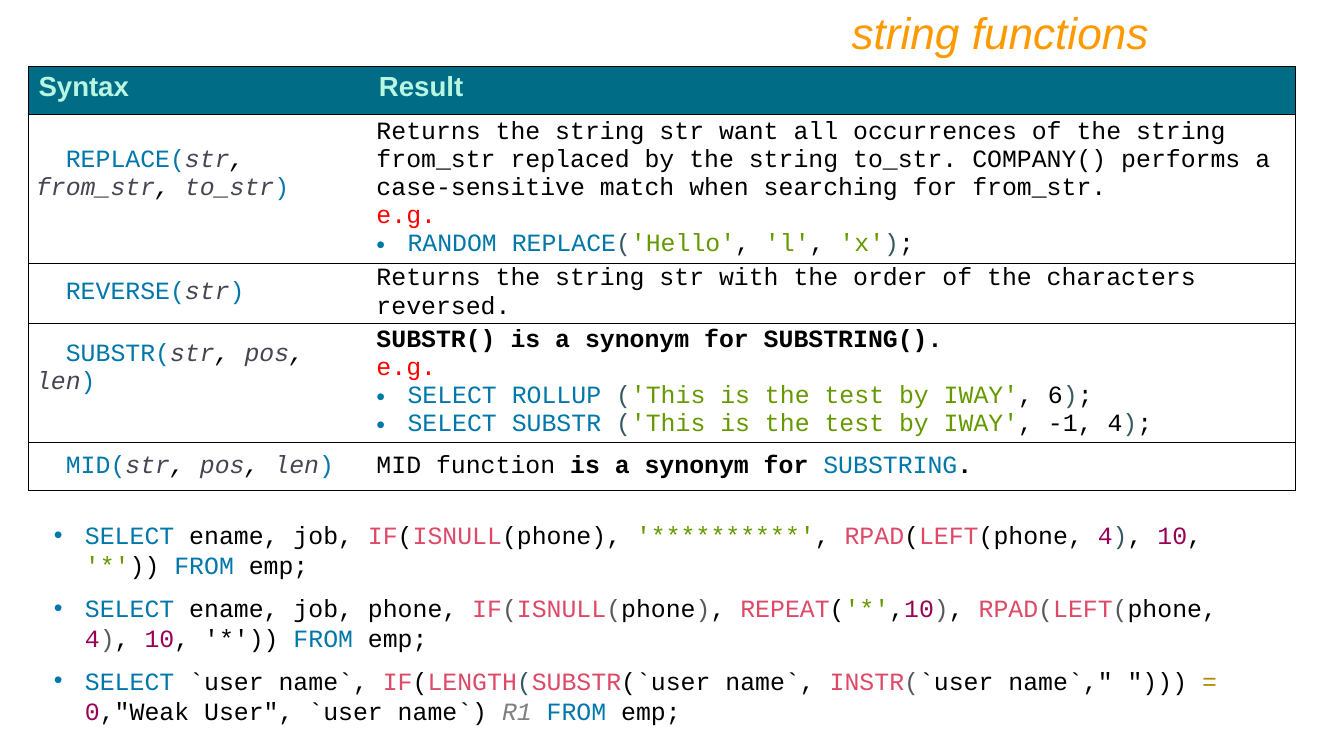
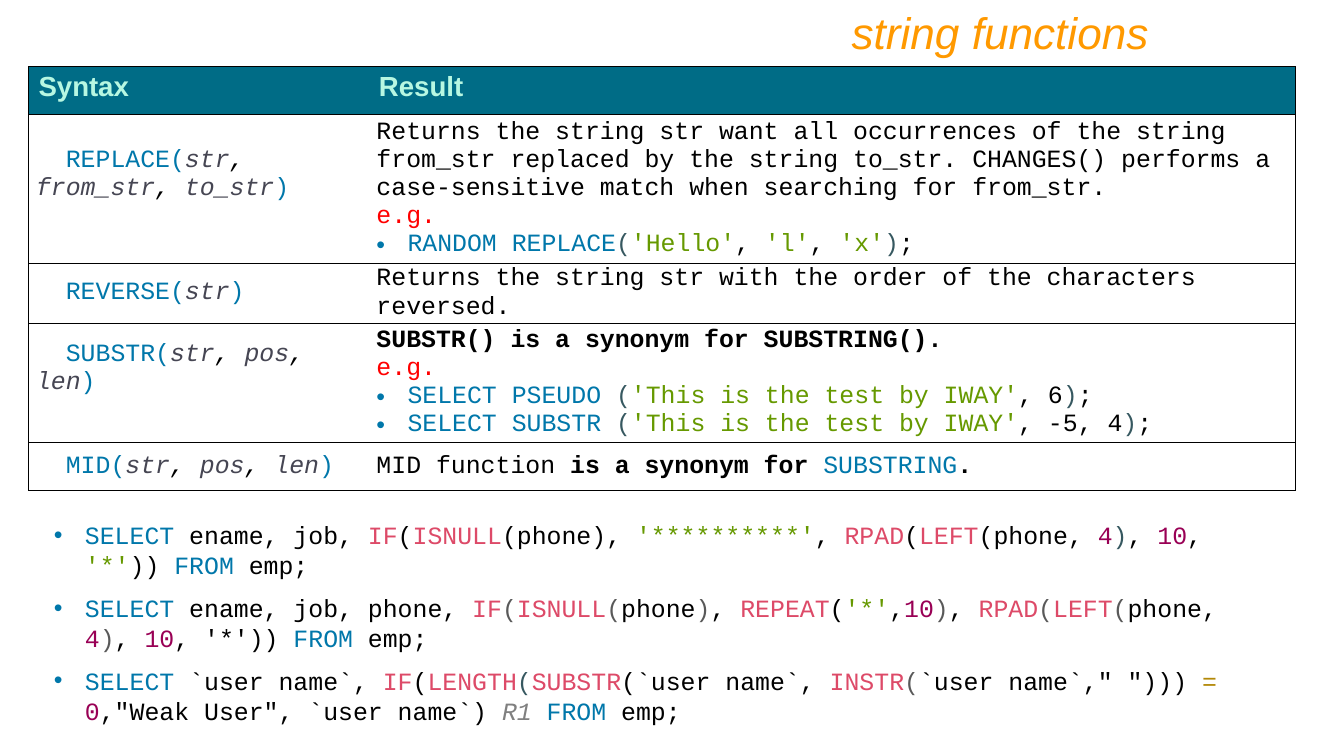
COMPANY(: COMPANY( -> CHANGES(
ROLLUP: ROLLUP -> PSEUDO
-1: -1 -> -5
